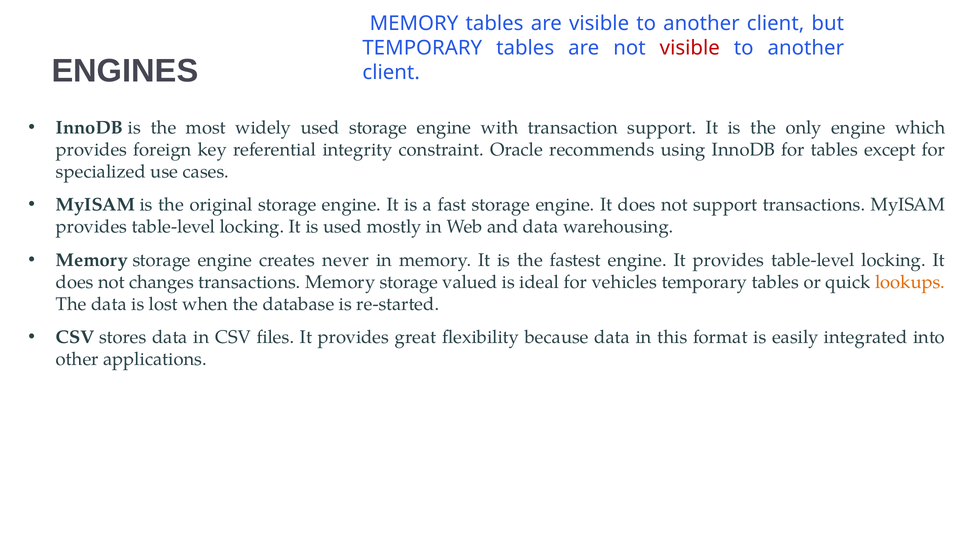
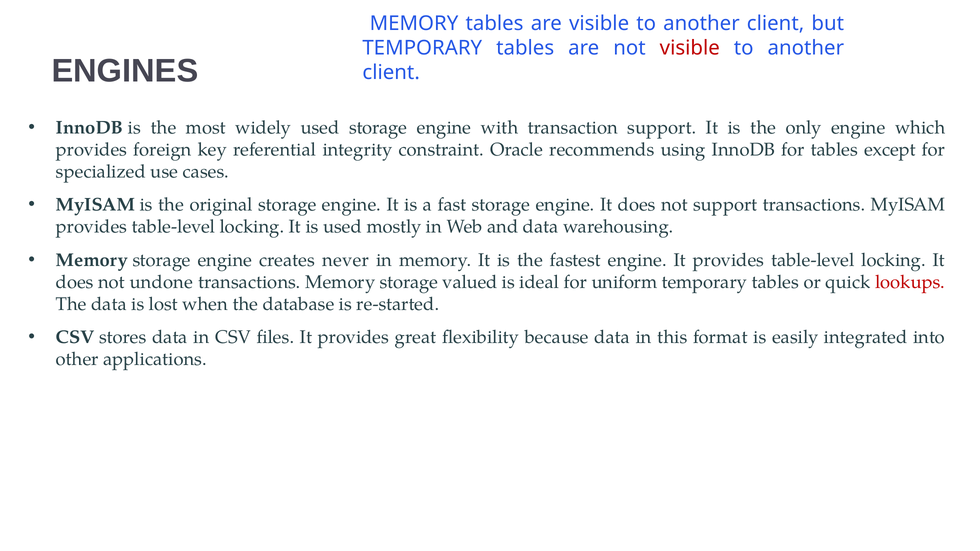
changes: changes -> undone
vehicles: vehicles -> uniform
lookups colour: orange -> red
